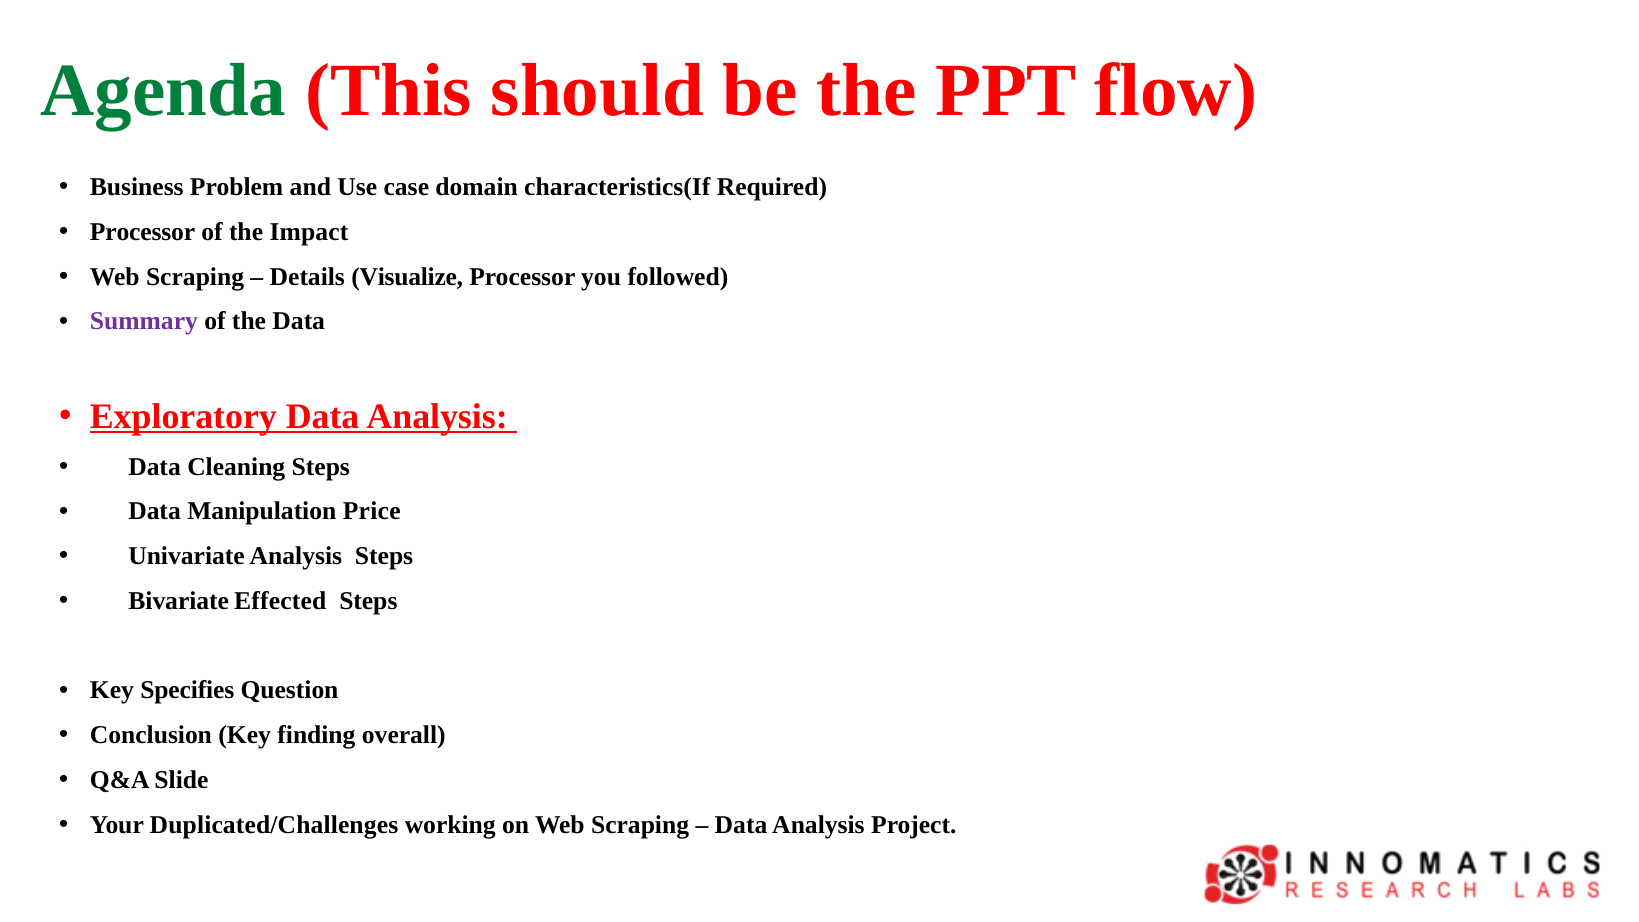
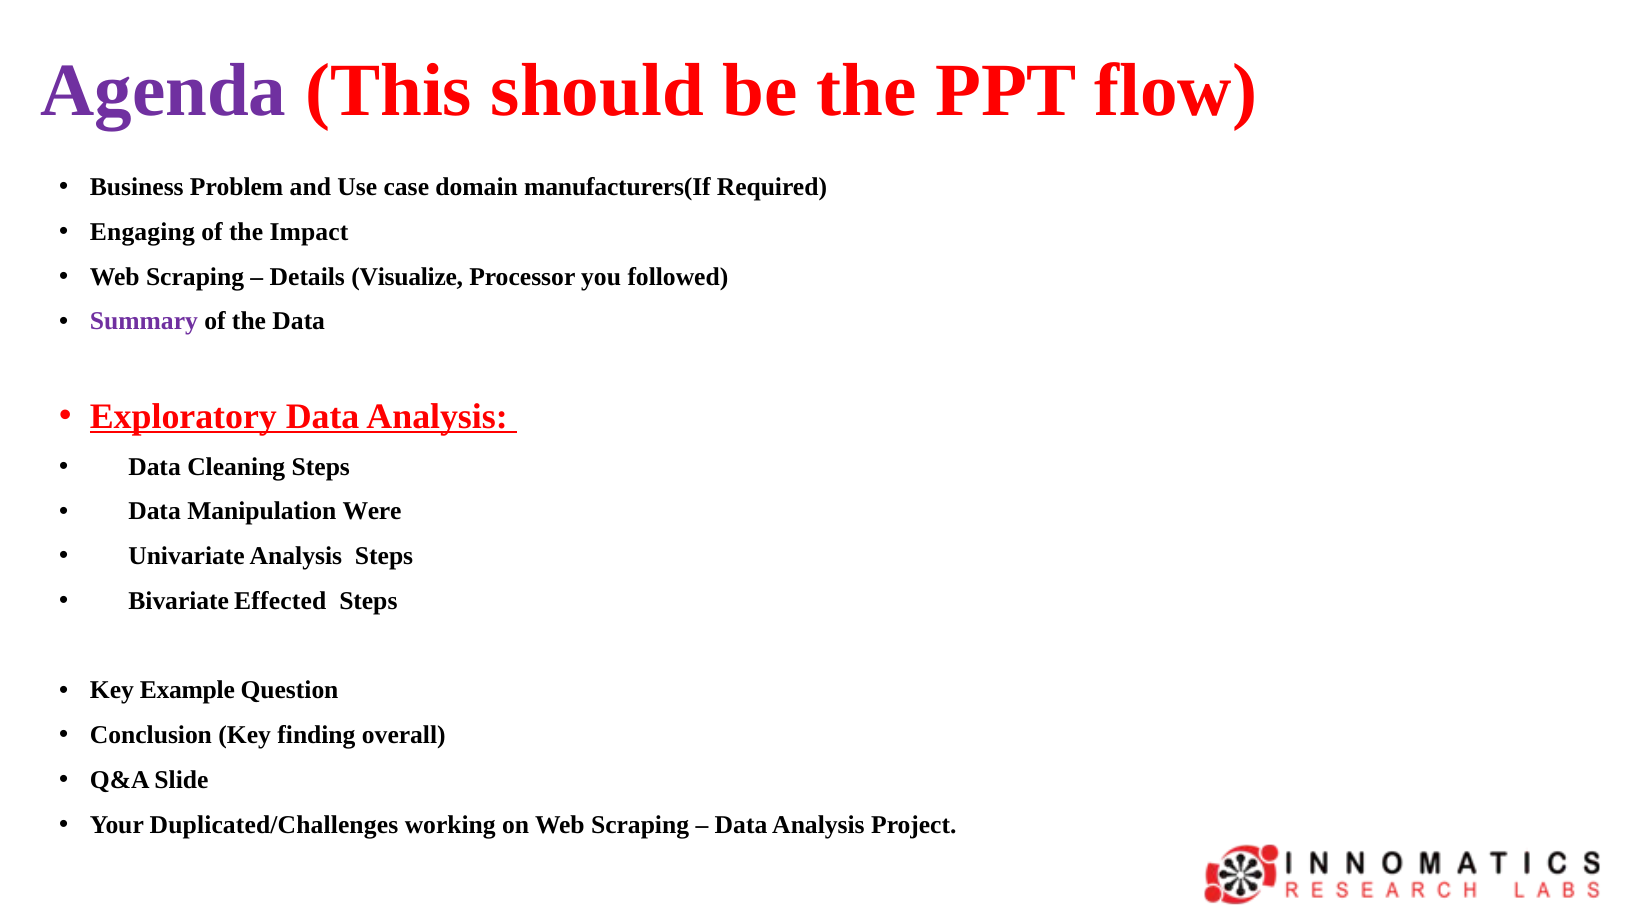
Agenda colour: green -> purple
characteristics(If: characteristics(If -> manufacturers(If
Processor at (143, 232): Processor -> Engaging
Price: Price -> Were
Specifies: Specifies -> Example
